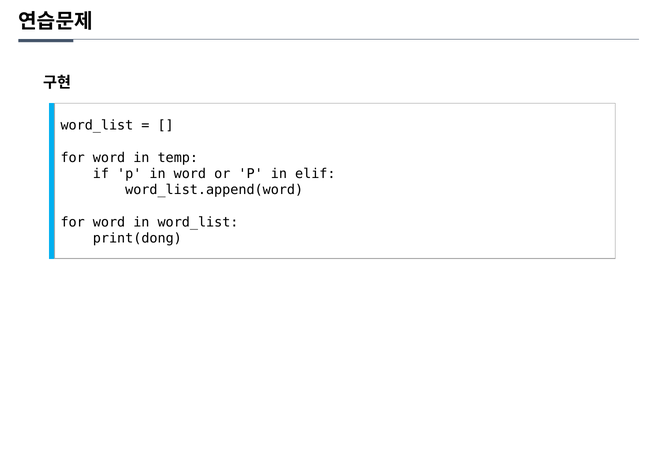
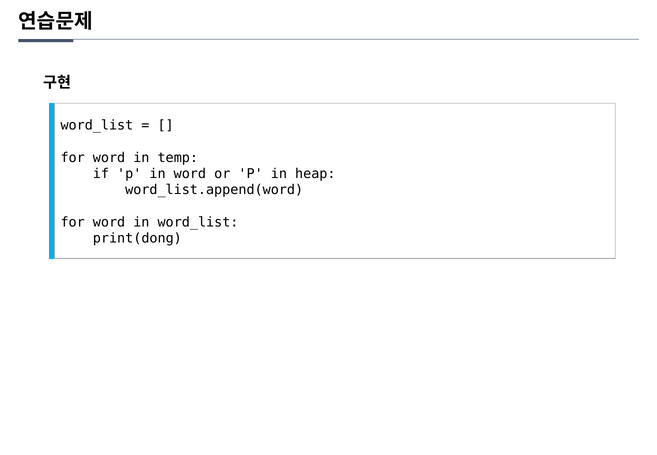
elif: elif -> heap
